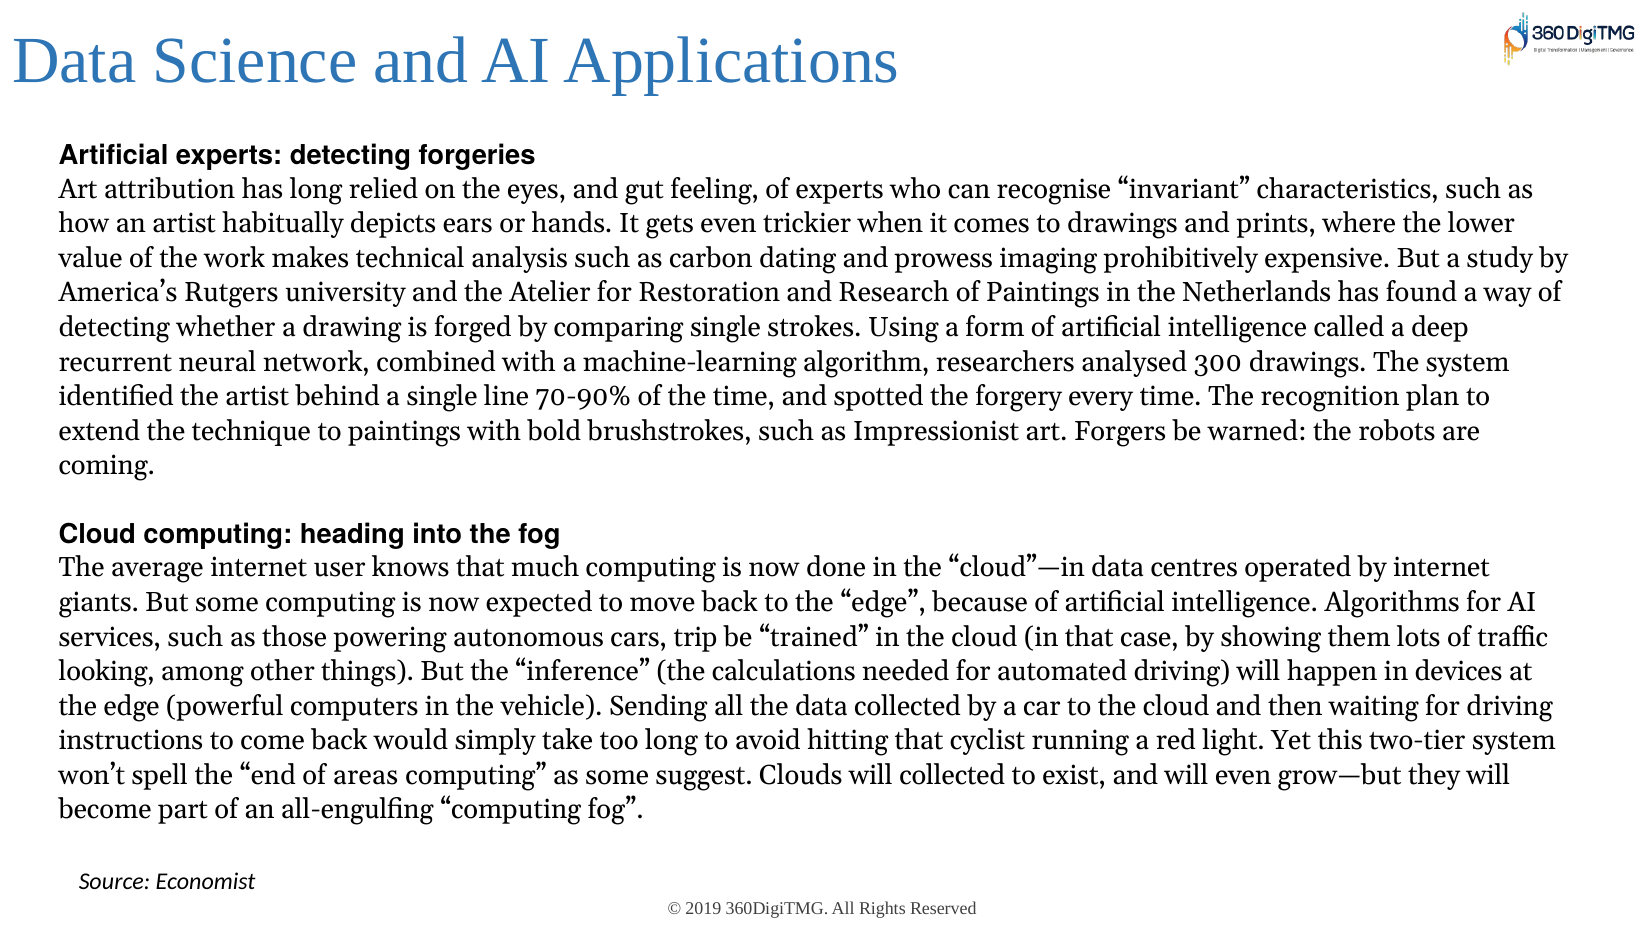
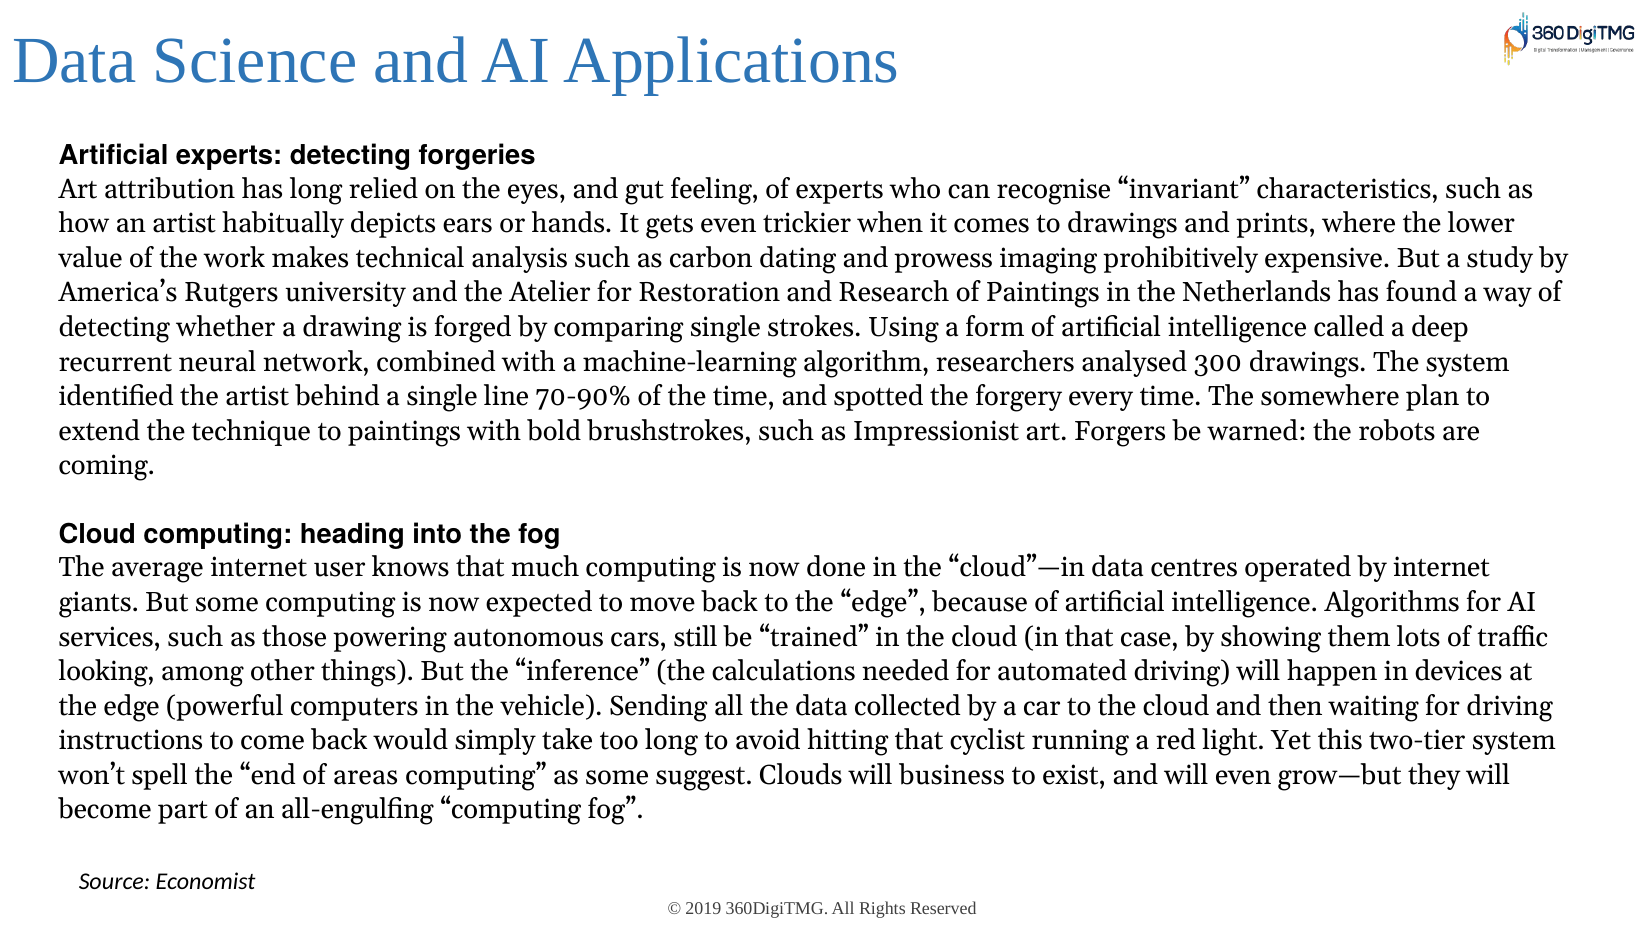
recognition: recognition -> somewhere
trip: trip -> still
will collected: collected -> business
